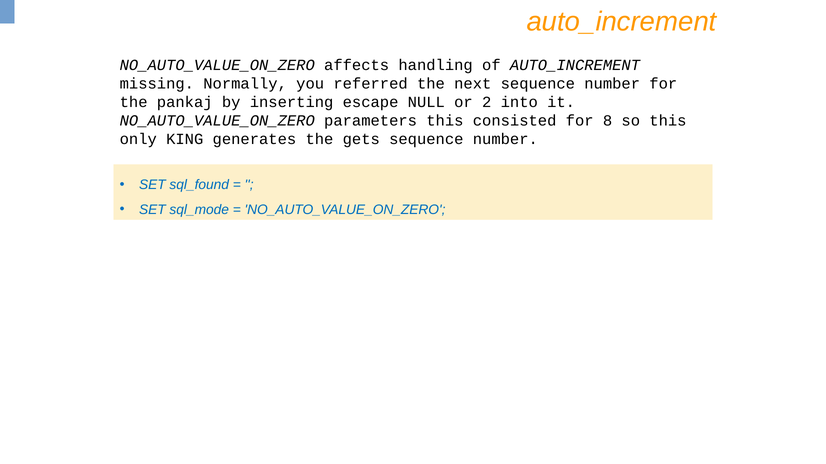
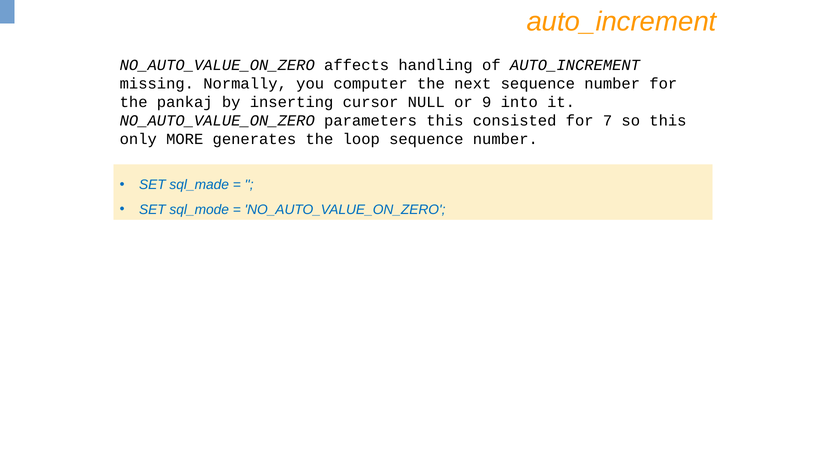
referred: referred -> computer
escape: escape -> cursor
2: 2 -> 9
8: 8 -> 7
KING: KING -> MORE
gets: gets -> loop
sql_found: sql_found -> sql_made
